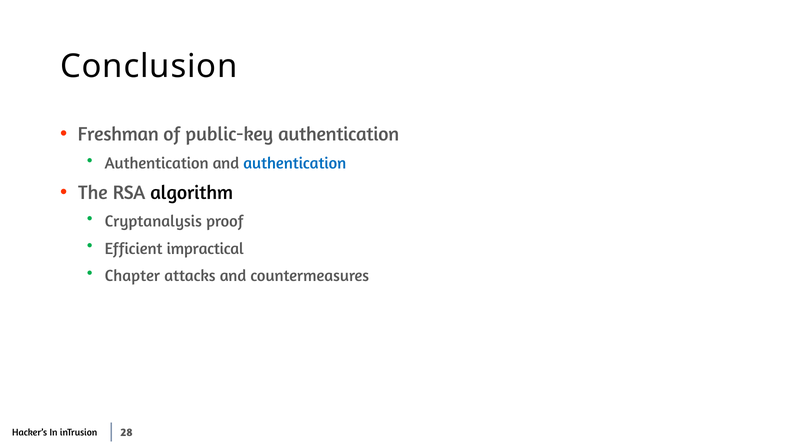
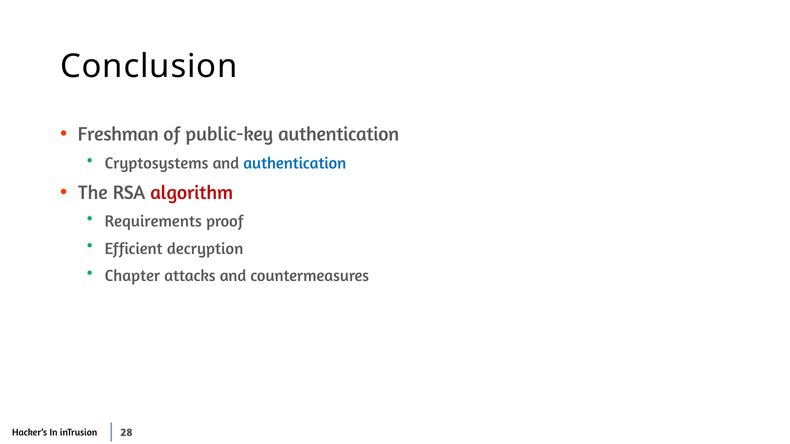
Authentication at (157, 163): Authentication -> Cryptosystems
algorithm colour: black -> red
Cryptanalysis: Cryptanalysis -> Requirements
impractical: impractical -> decryption
